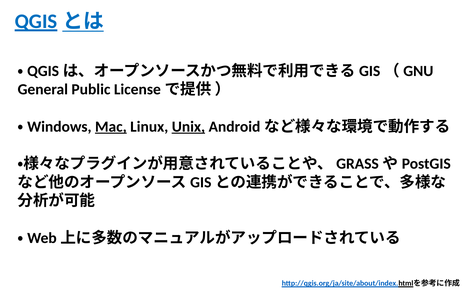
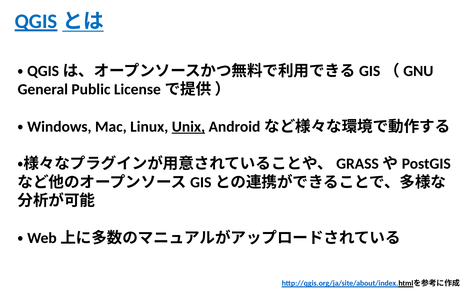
Mac underline: present -> none
